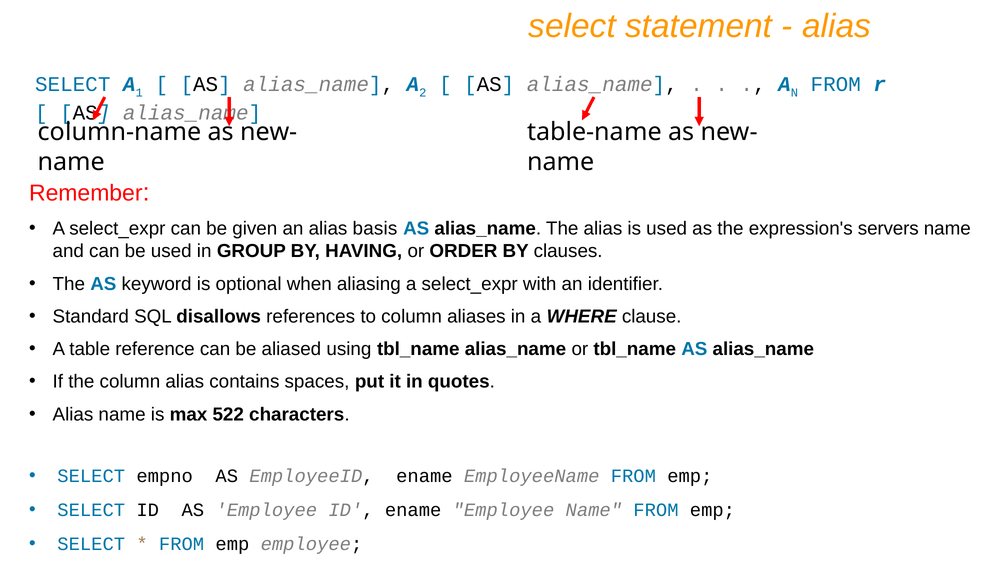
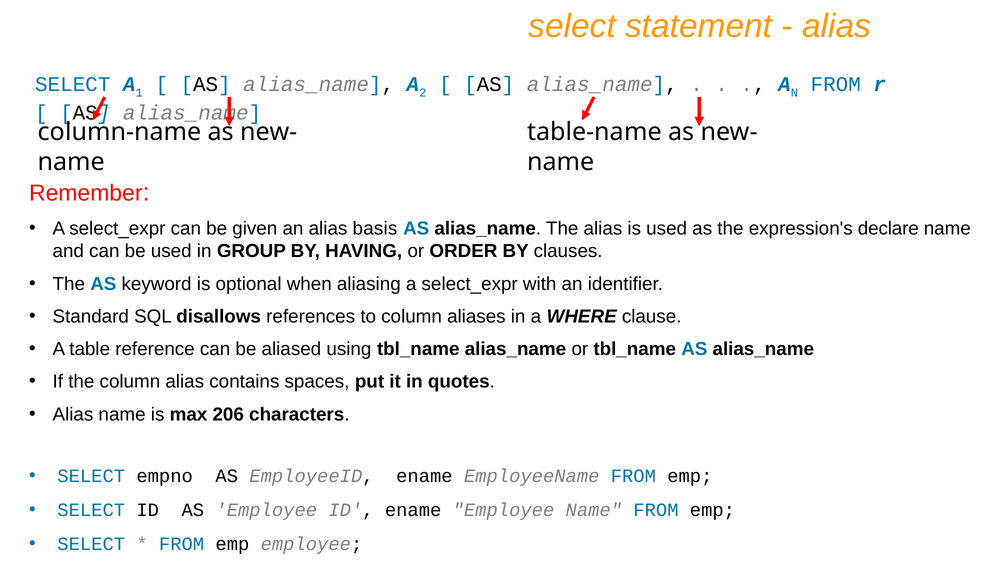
servers: servers -> declare
522: 522 -> 206
